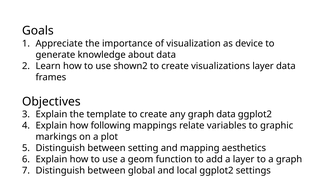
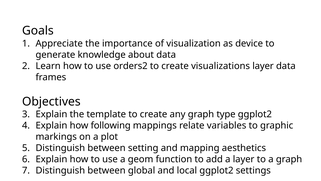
shown2: shown2 -> orders2
graph data: data -> type
